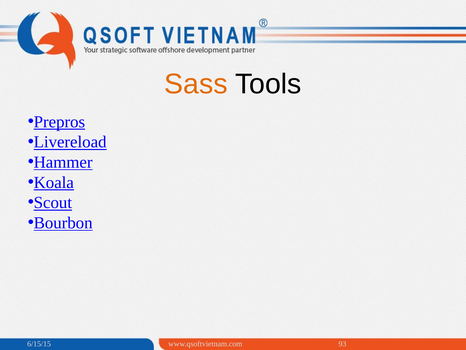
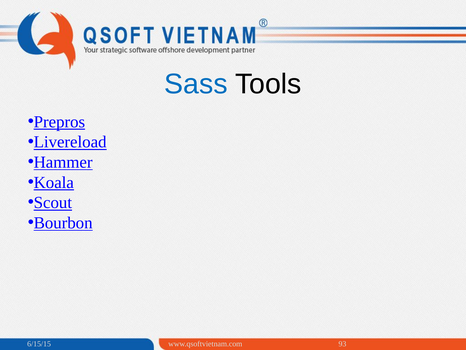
Sass colour: orange -> blue
